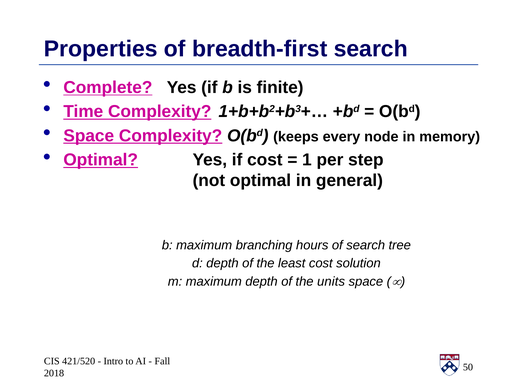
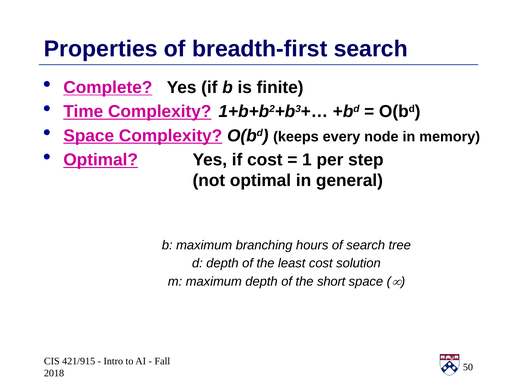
units: units -> short
421/520: 421/520 -> 421/915
